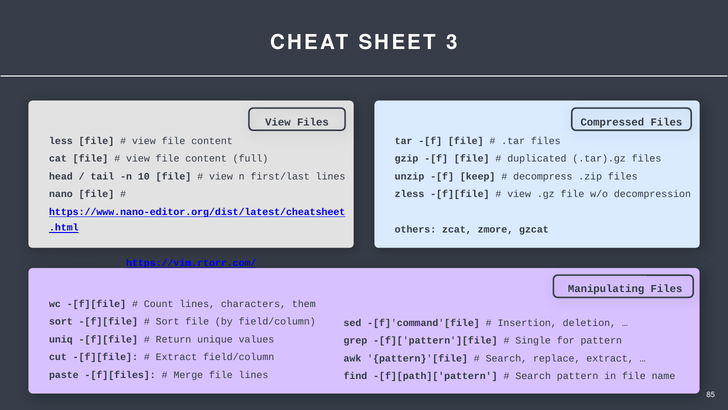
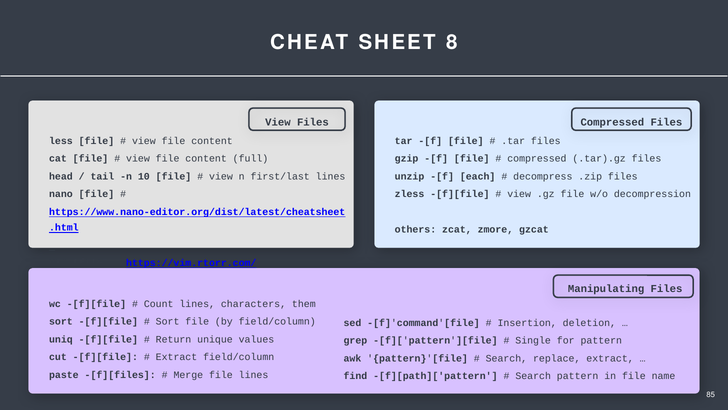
3: 3 -> 8
duplicated at (537, 159): duplicated -> compressed
keep: keep -> each
